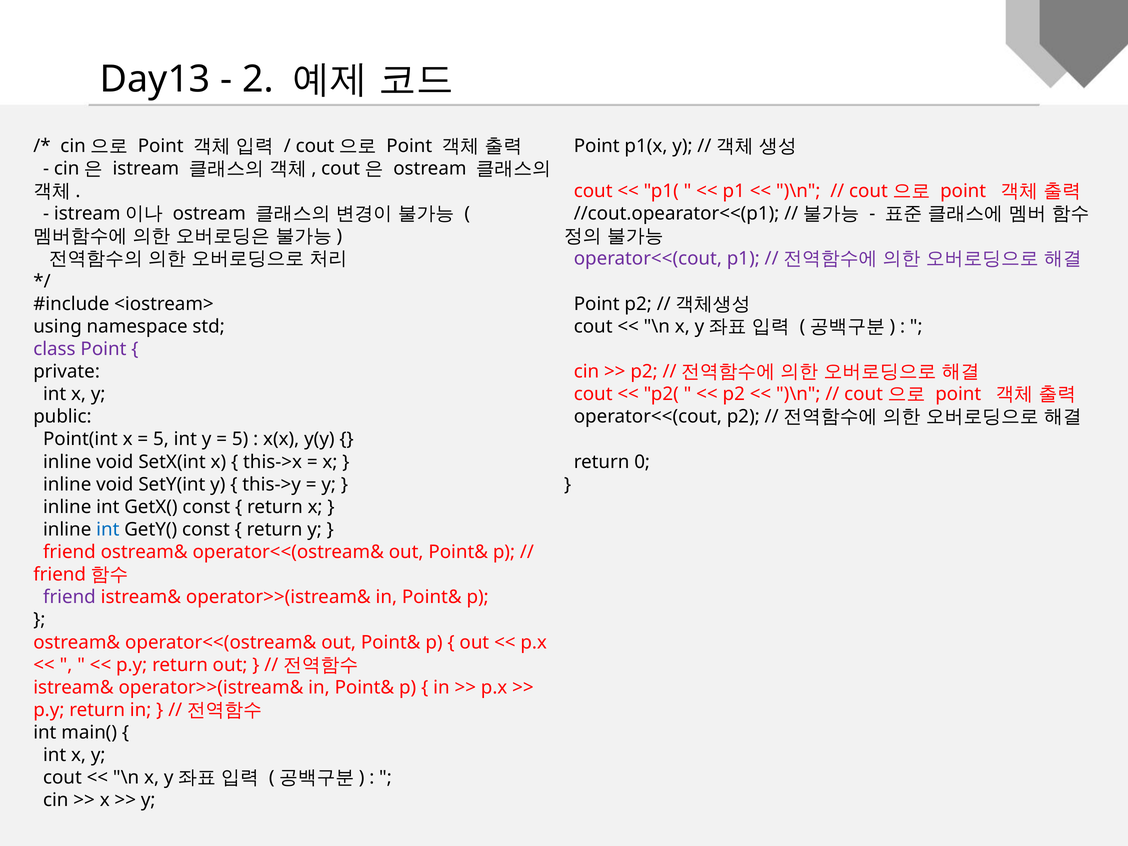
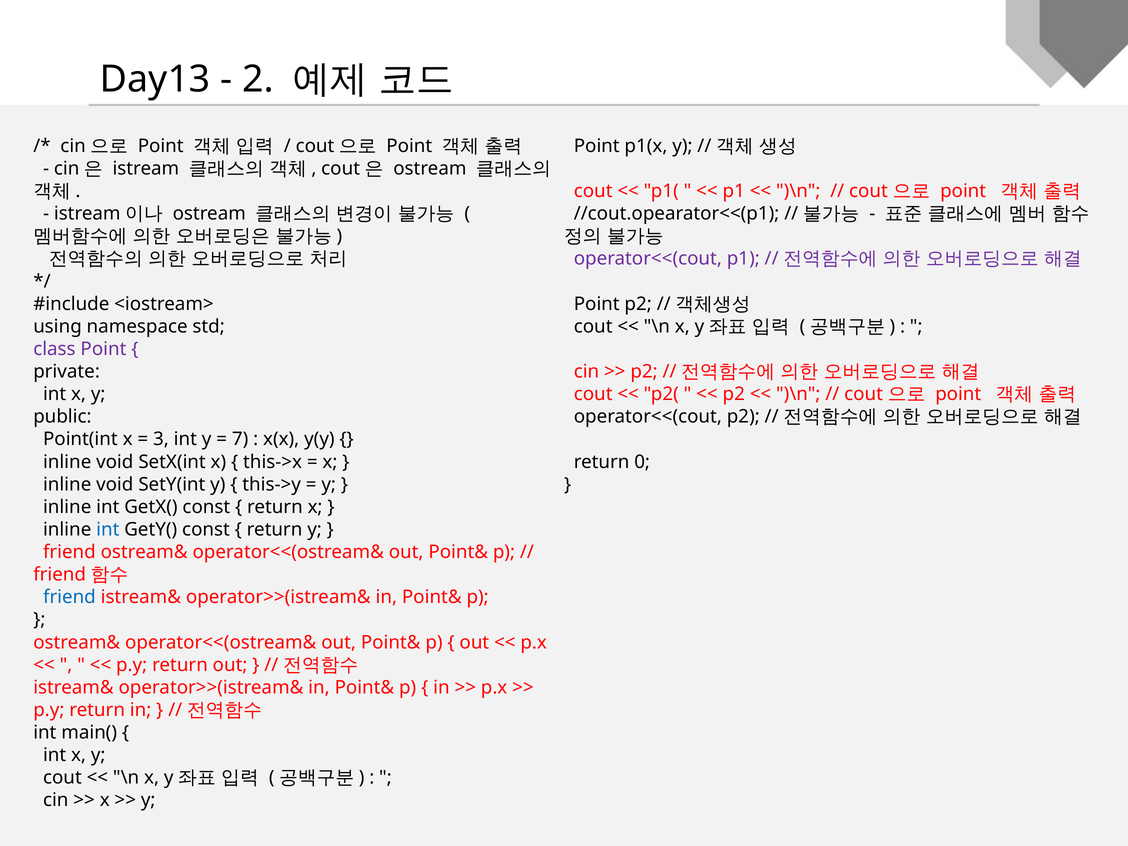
5 at (161, 439): 5 -> 3
5 at (240, 439): 5 -> 7
friend at (69, 597) colour: purple -> blue
